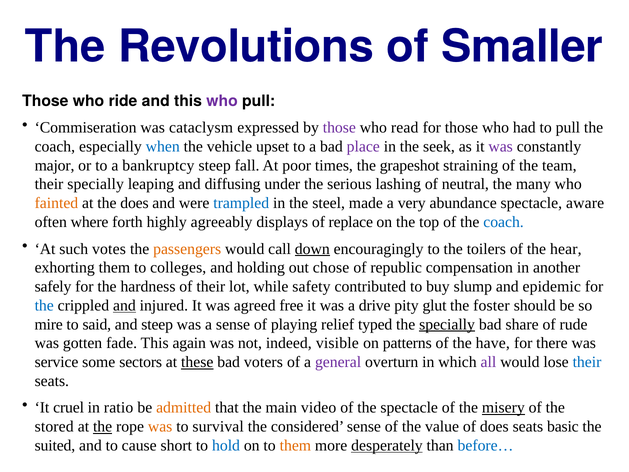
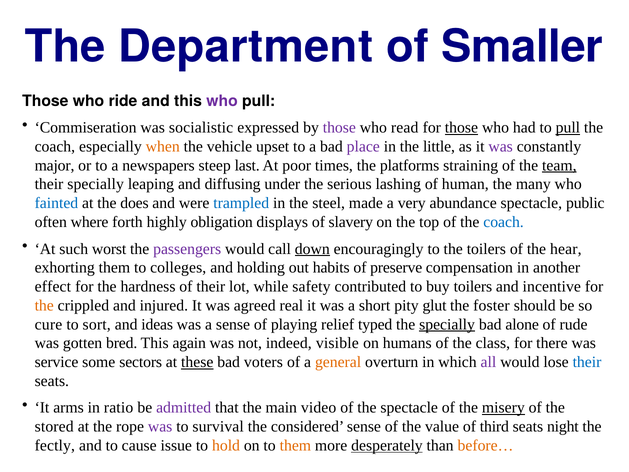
Revolutions: Revolutions -> Department
cataclysm: cataclysm -> socialistic
those at (461, 128) underline: none -> present
pull at (568, 128) underline: none -> present
when colour: blue -> orange
seek: seek -> little
bankruptcy: bankruptcy -> newspapers
fall: fall -> last
grapeshot: grapeshot -> platforms
team underline: none -> present
neutral: neutral -> human
fainted colour: orange -> blue
aware: aware -> public
agreeably: agreeably -> obligation
replace: replace -> slavery
votes: votes -> worst
passengers colour: orange -> purple
chose: chose -> habits
republic: republic -> preserve
safely: safely -> effect
buy slump: slump -> toilers
epidemic: epidemic -> incentive
the at (44, 305) colour: blue -> orange
and at (124, 305) underline: present -> none
free: free -> real
drive: drive -> short
mire: mire -> cure
said: said -> sort
and steep: steep -> ideas
share: share -> alone
fade: fade -> bred
patterns: patterns -> humans
have: have -> class
general colour: purple -> orange
cruel: cruel -> arms
admitted colour: orange -> purple
the at (103, 426) underline: present -> none
was at (160, 426) colour: orange -> purple
of does: does -> third
basic: basic -> night
suited: suited -> fectly
short: short -> issue
hold colour: blue -> orange
before… colour: blue -> orange
